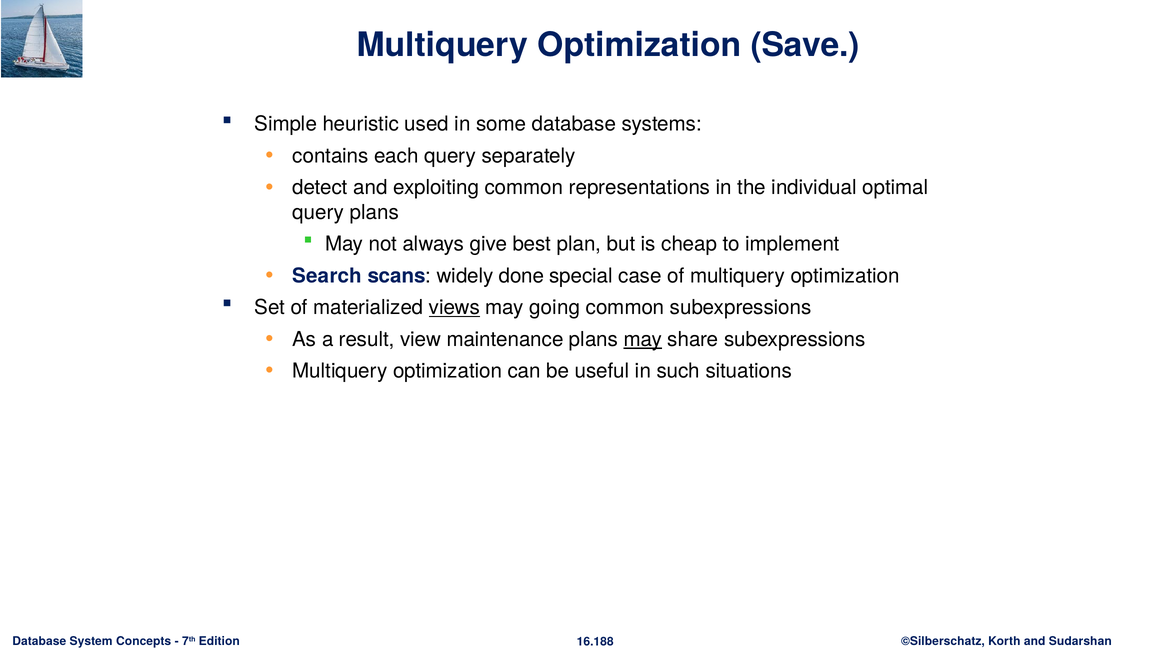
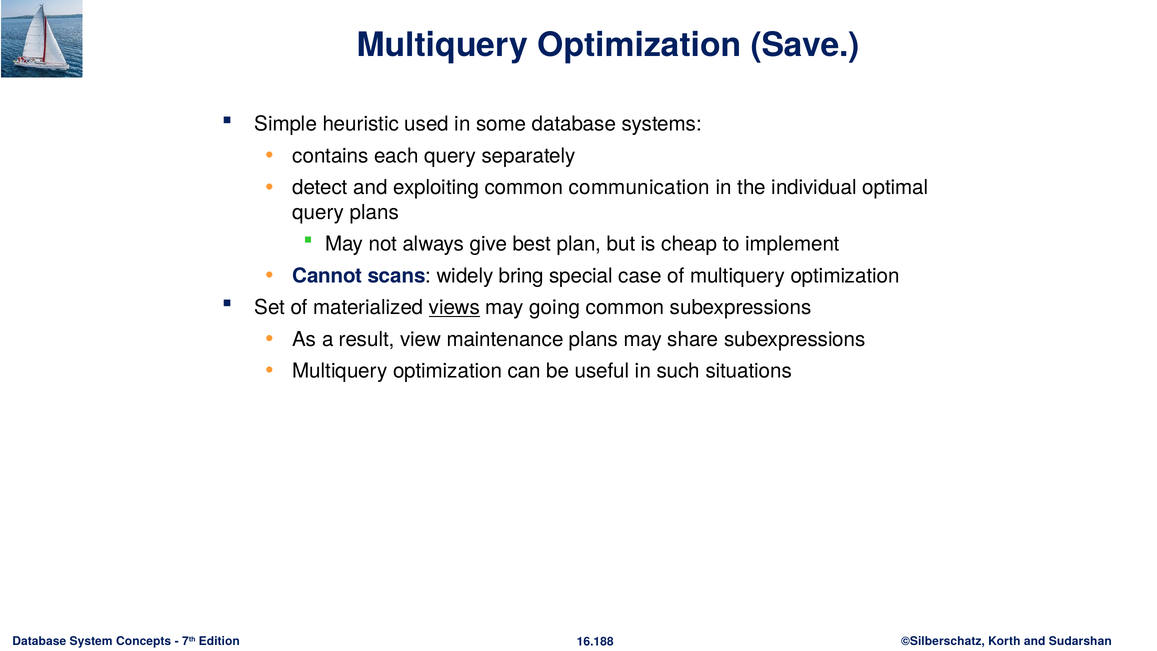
representations: representations -> communication
Search: Search -> Cannot
done: done -> bring
may at (643, 339) underline: present -> none
